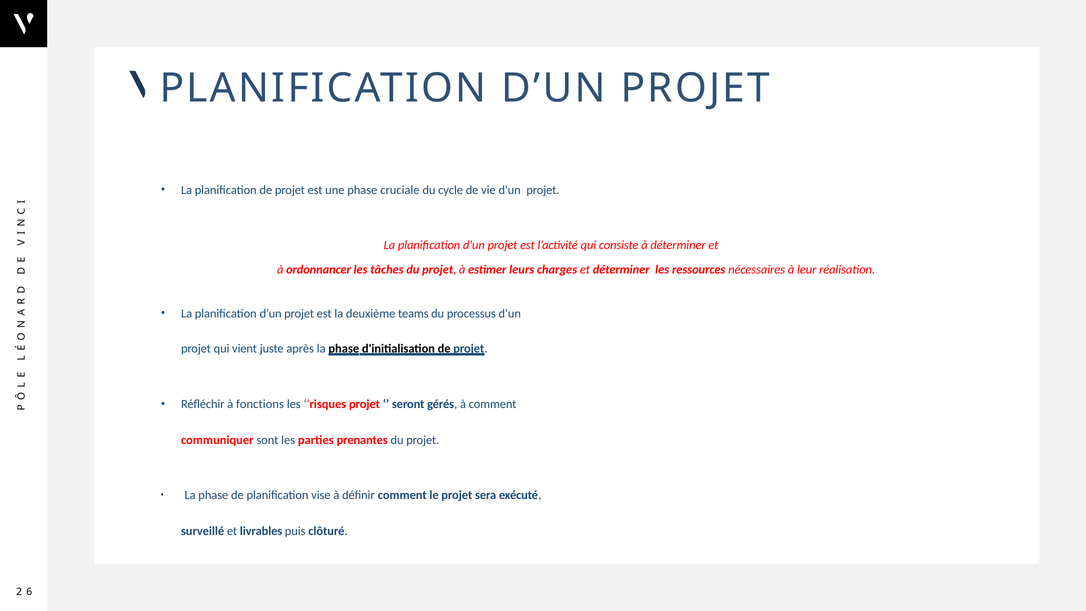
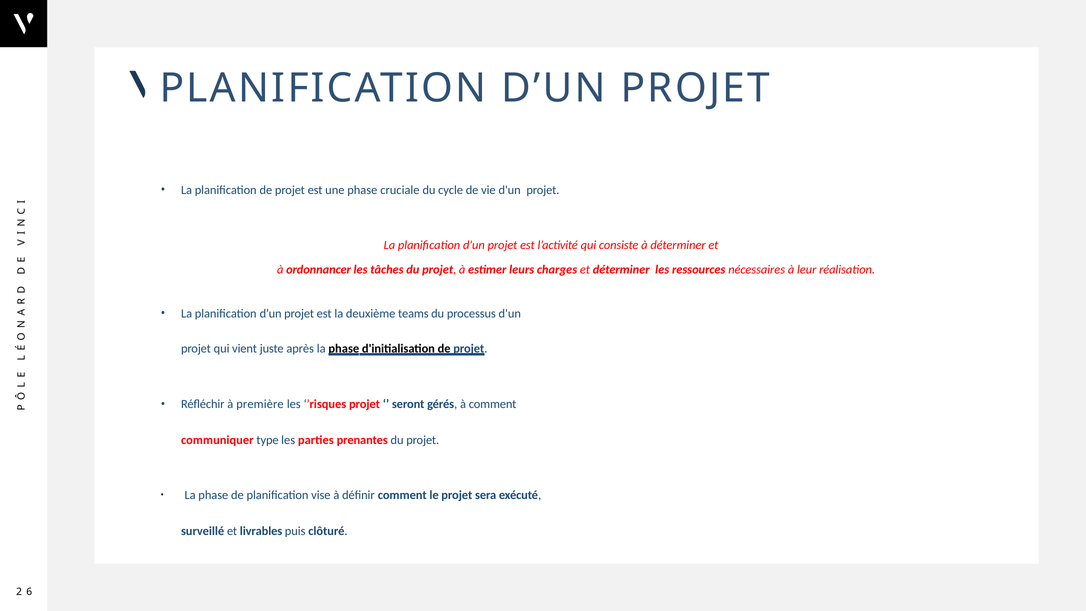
fonctions: fonctions -> première
sont: sont -> type
